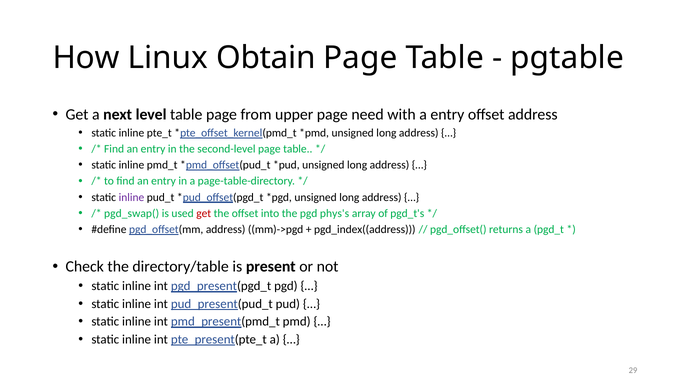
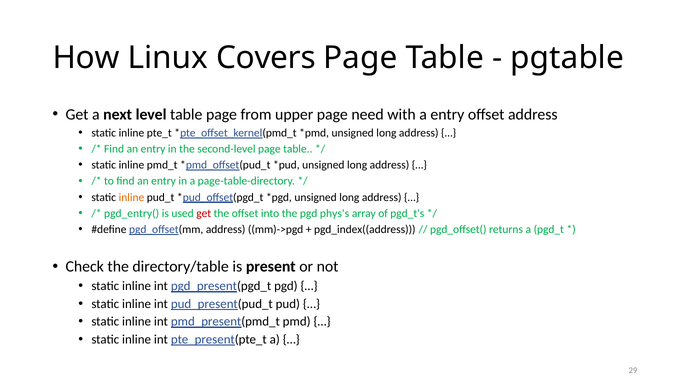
Obtain: Obtain -> Covers
inline at (131, 197) colour: purple -> orange
pgd_swap(: pgd_swap( -> pgd_entry(
